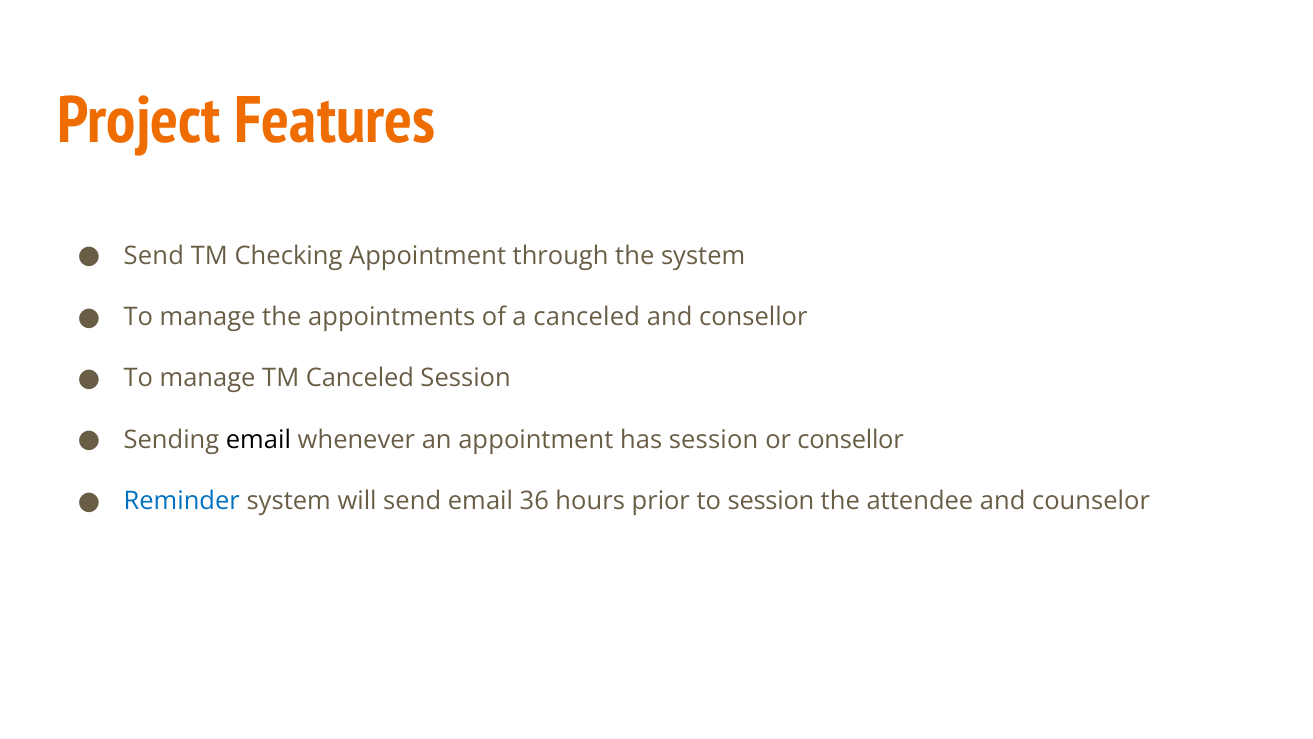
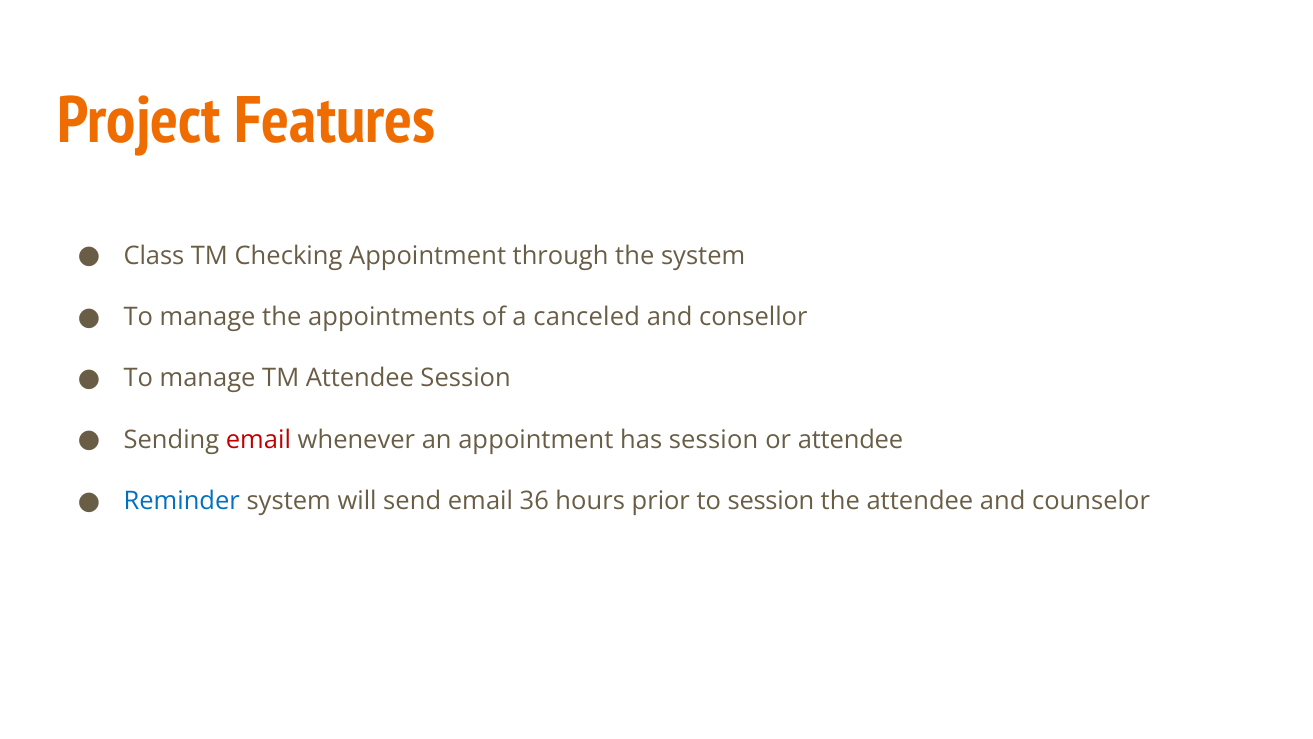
Send at (154, 256): Send -> Class
TM Canceled: Canceled -> Attendee
email at (258, 439) colour: black -> red
or consellor: consellor -> attendee
